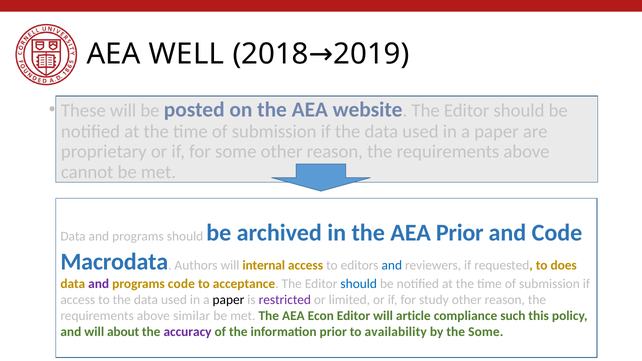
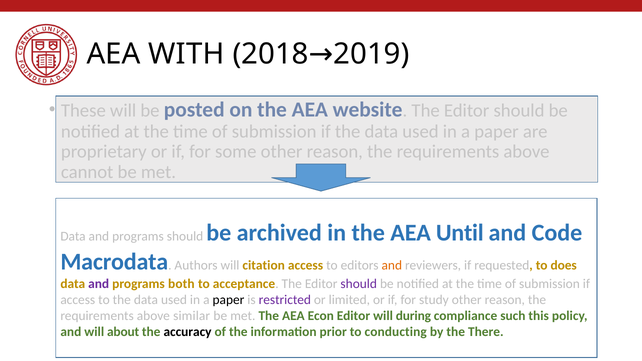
WELL: WELL -> WITH
AEA Prior: Prior -> Until
internal: internal -> citation
and at (392, 266) colour: blue -> orange
programs code: code -> both
should at (359, 284) colour: blue -> purple
article: article -> during
accuracy colour: purple -> black
availability: availability -> conducting
the Some: Some -> There
